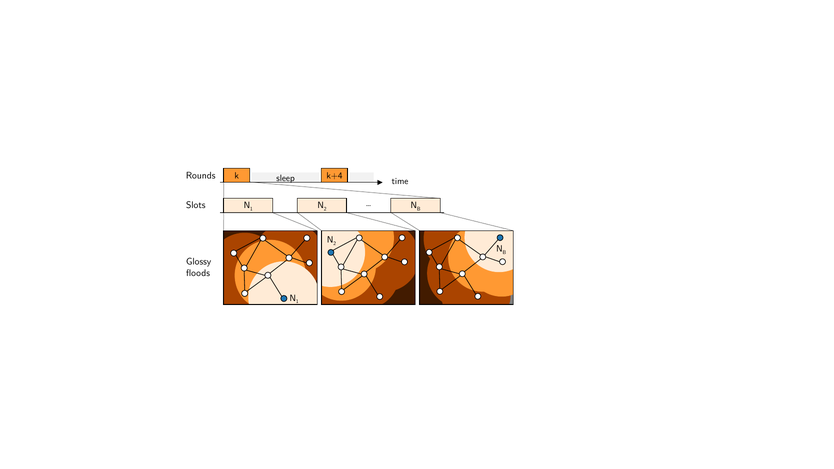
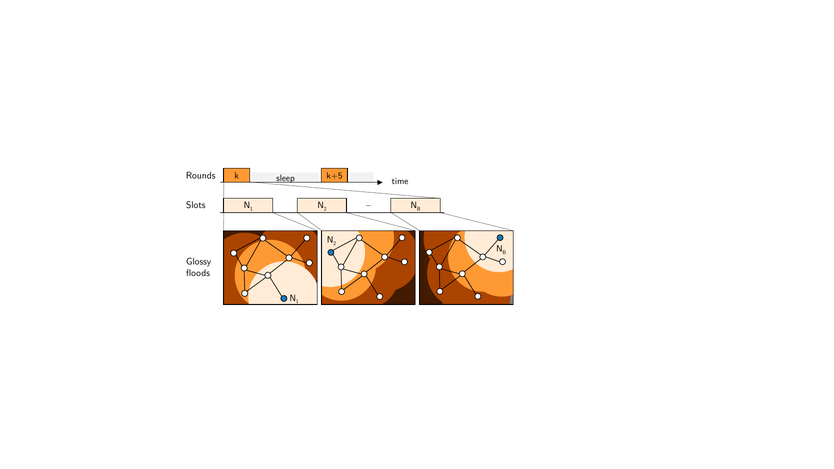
k+4: k+4 -> k+5
